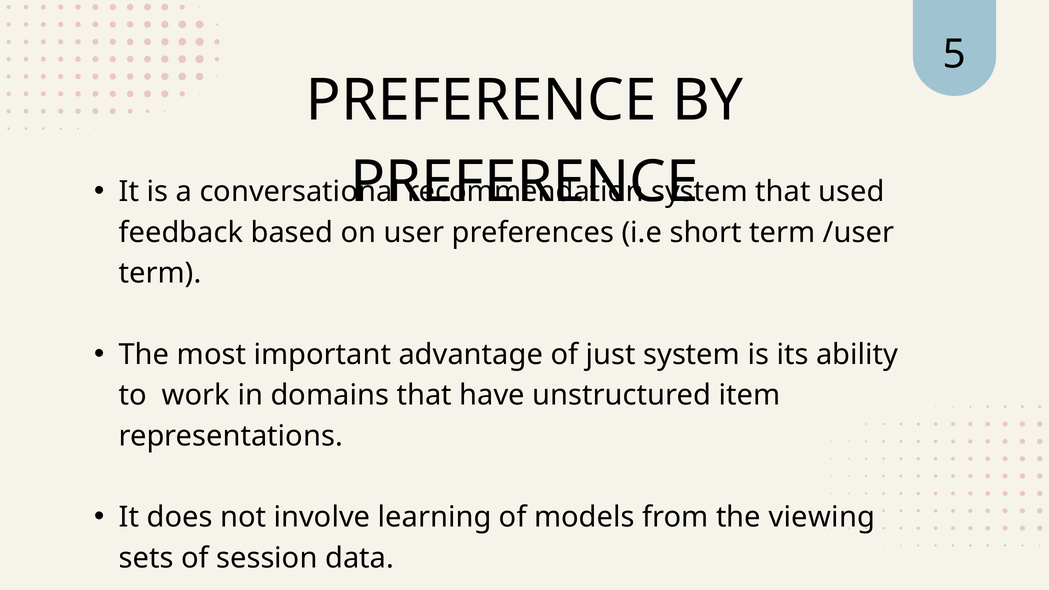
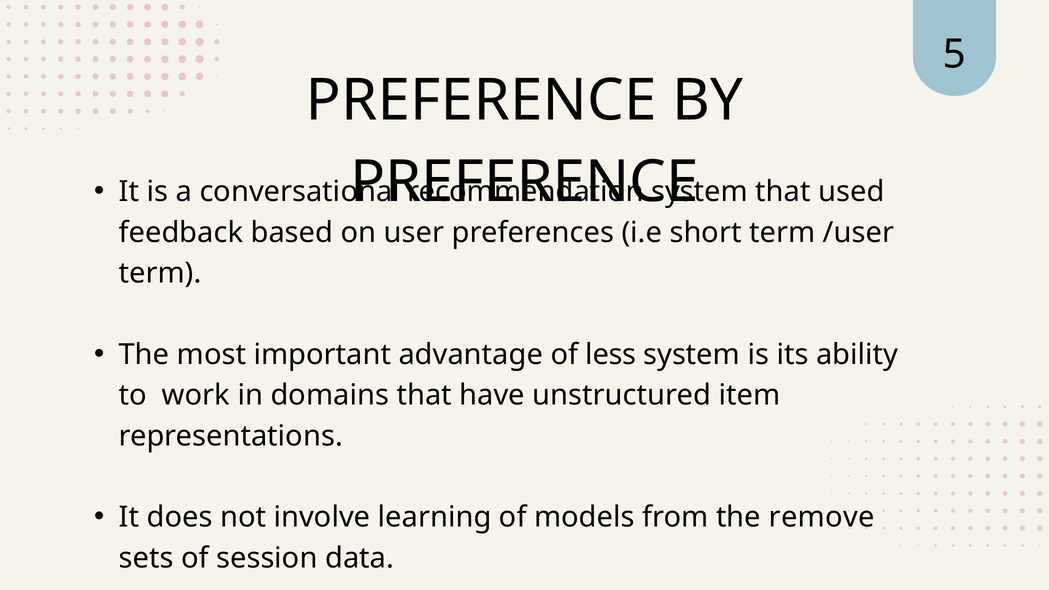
just: just -> less
viewing: viewing -> remove
